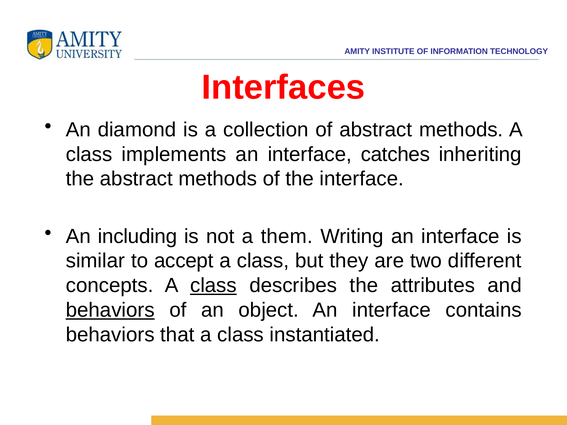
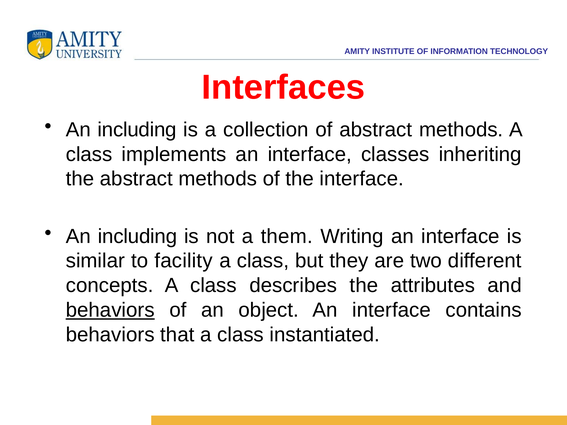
diamond at (137, 130): diamond -> including
catches: catches -> classes
accept: accept -> facility
class at (213, 286) underline: present -> none
